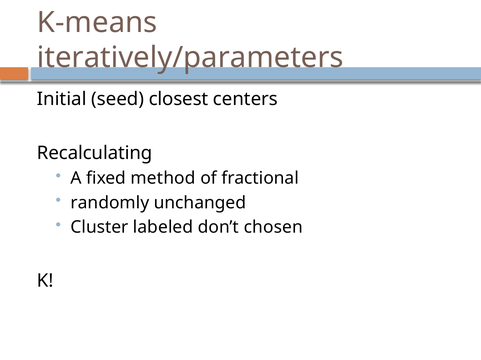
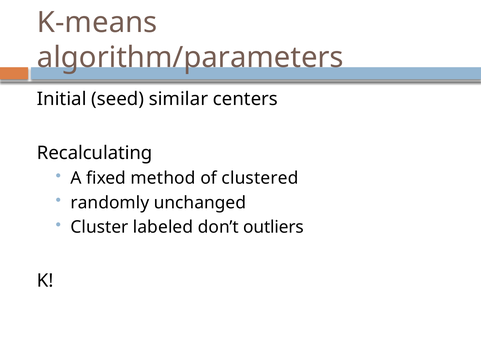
iteratively/parameters: iteratively/parameters -> algorithm/parameters
closest: closest -> similar
fractional: fractional -> clustered
chosen: chosen -> outliers
